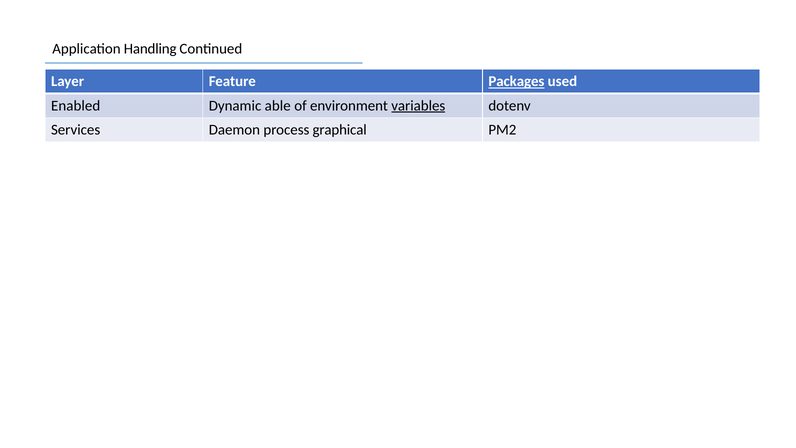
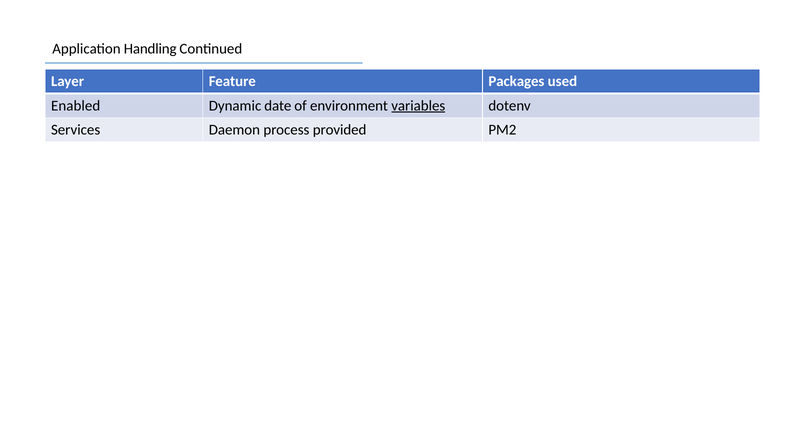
Packages underline: present -> none
able: able -> date
graphical: graphical -> provided
